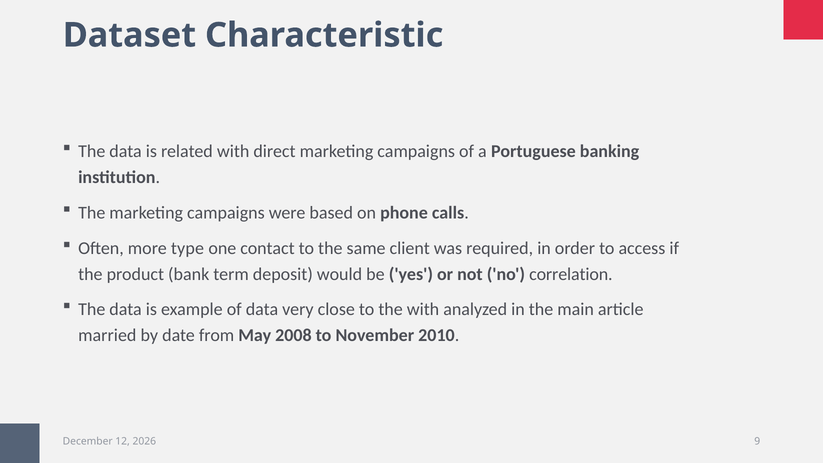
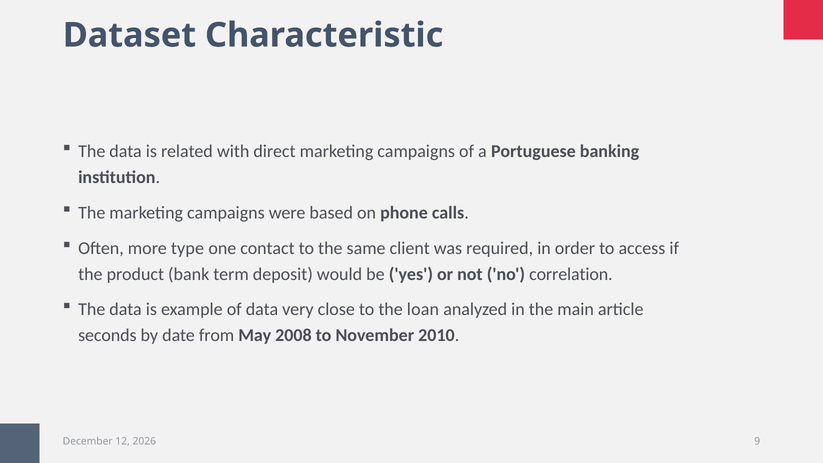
the with: with -> loan
married: married -> seconds
